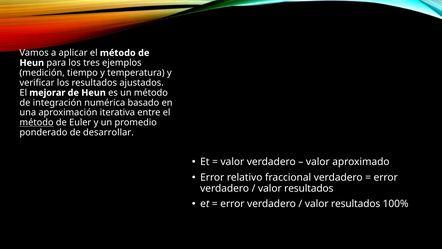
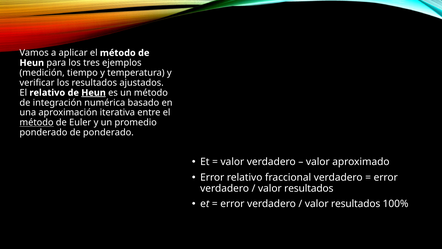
El mejorar: mejorar -> relativo
Heun at (94, 93) underline: none -> present
de desarrollar: desarrollar -> ponderado
